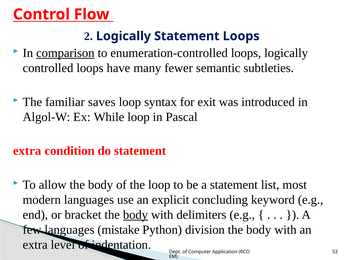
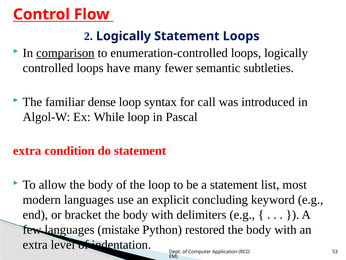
saves: saves -> dense
exit: exit -> call
body at (135, 214) underline: present -> none
division: division -> restored
